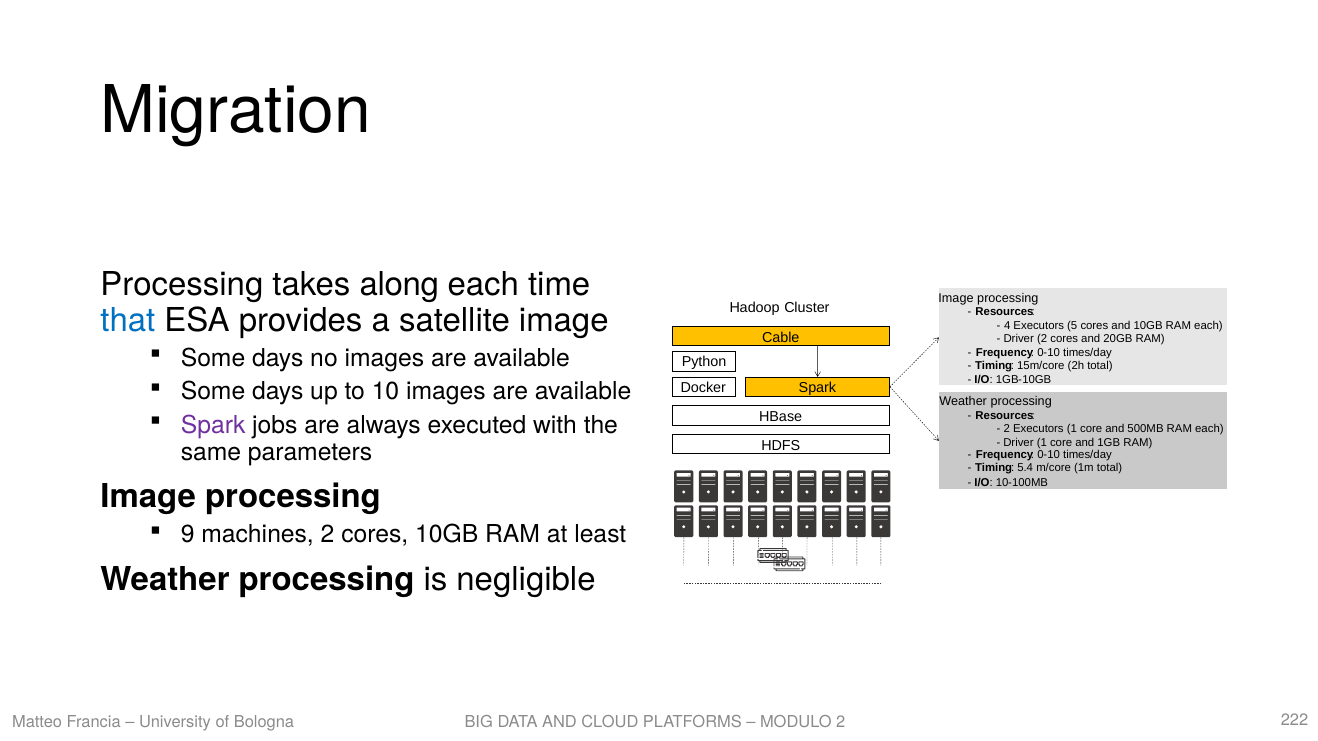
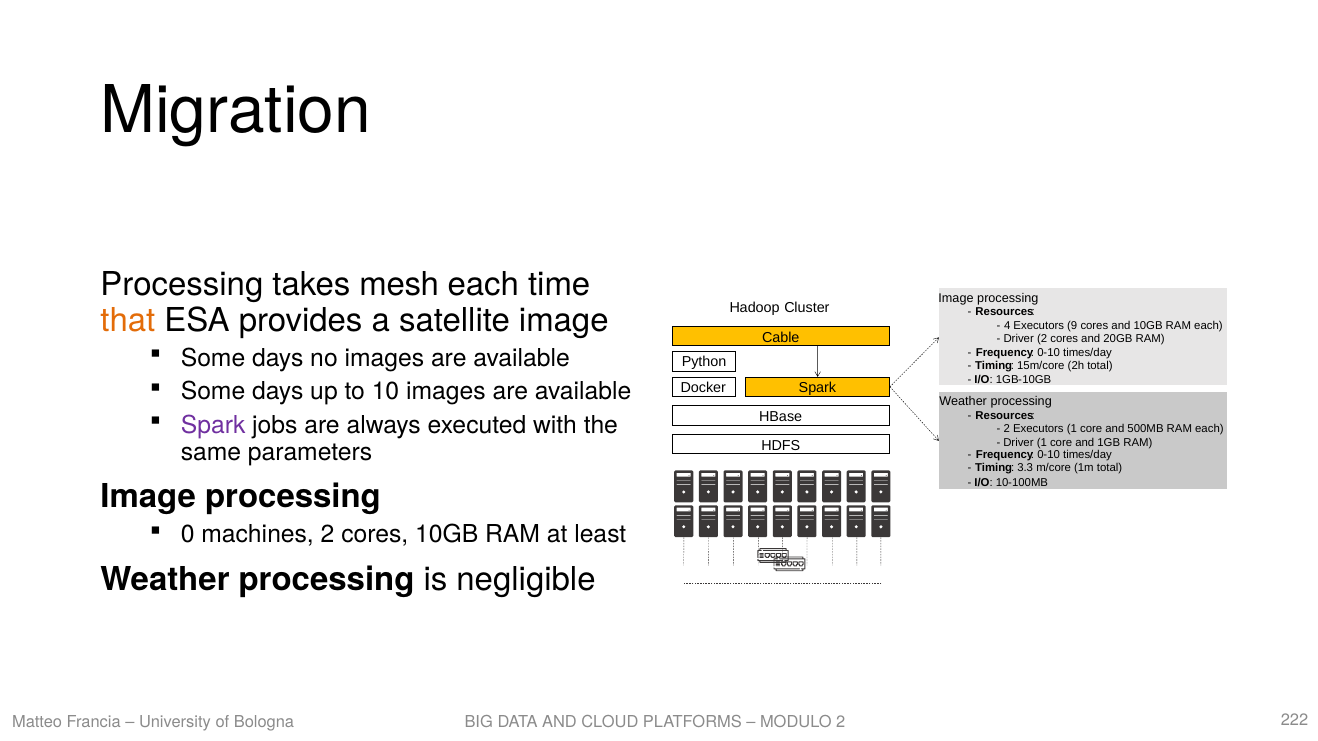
along: along -> mesh
that colour: blue -> orange
5: 5 -> 9
5.4: 5.4 -> 3.3
9: 9 -> 0
